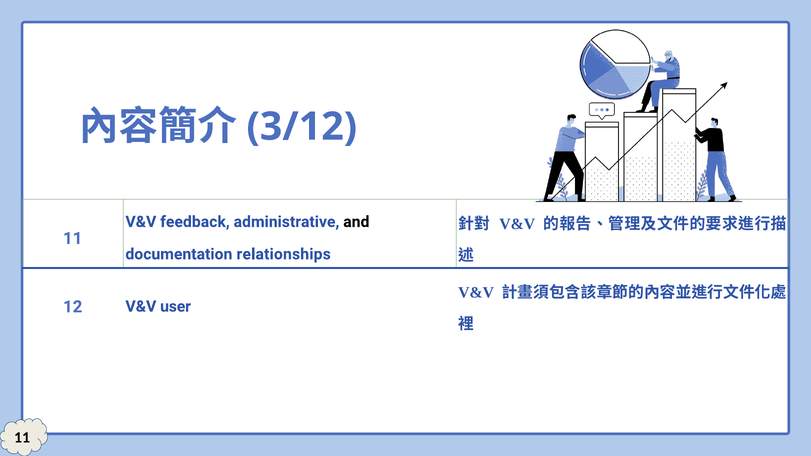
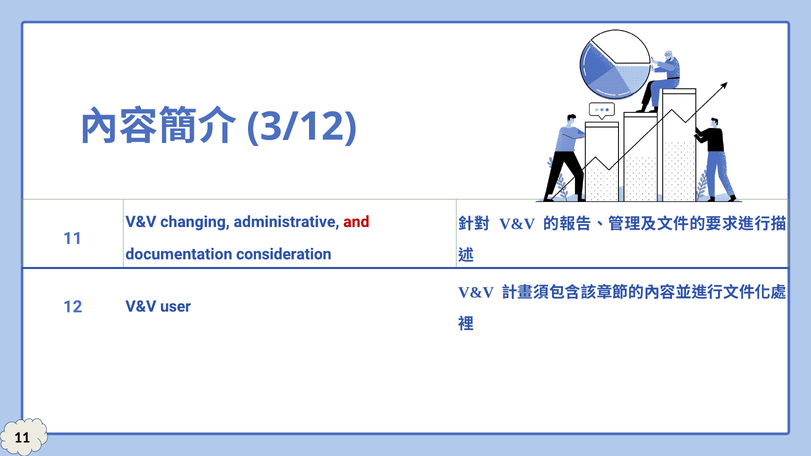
feedback: feedback -> changing
and colour: black -> red
relationships: relationships -> consideration
